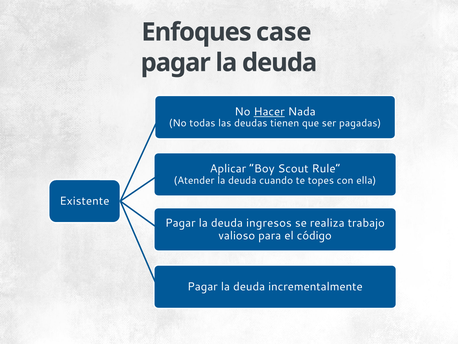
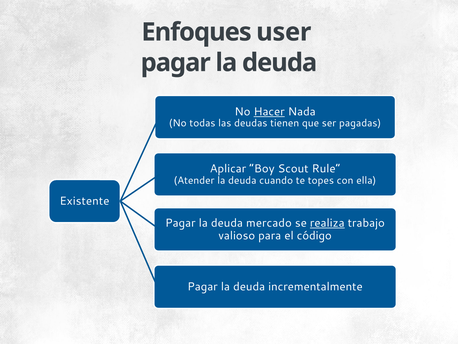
case: case -> user
ingresos: ingresos -> mercado
realiza underline: none -> present
